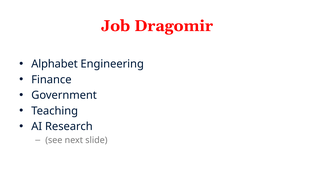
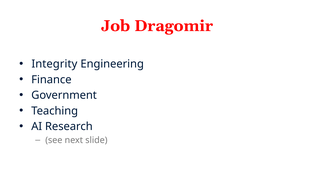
Alphabet: Alphabet -> Integrity
